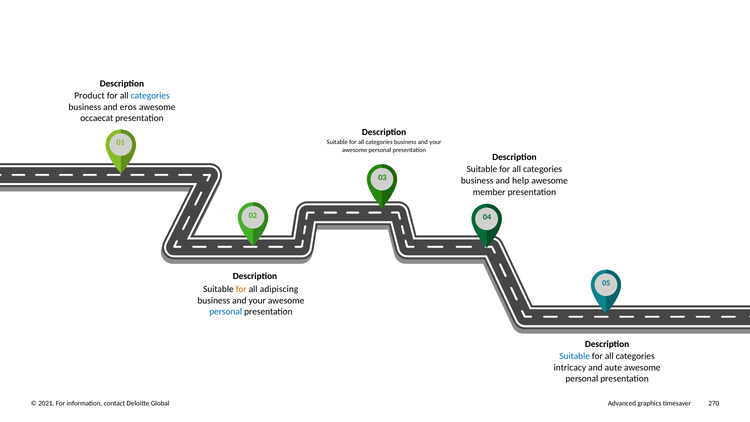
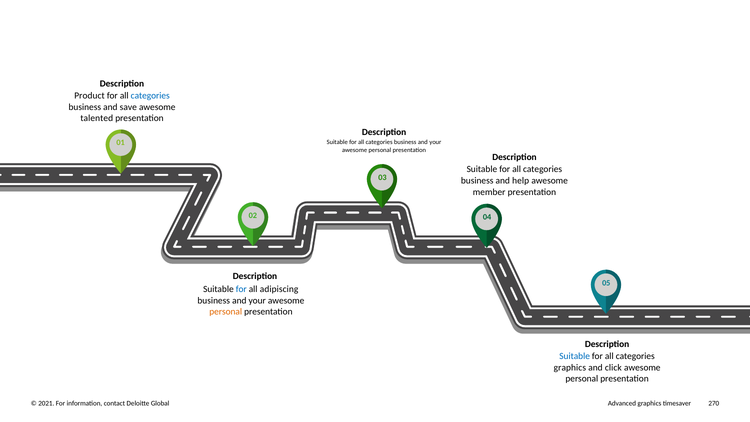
eros: eros -> save
occaecat: occaecat -> talented
for at (241, 289) colour: orange -> blue
personal at (226, 312) colour: blue -> orange
intricacy at (570, 368): intricacy -> graphics
aute: aute -> click
